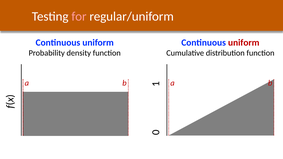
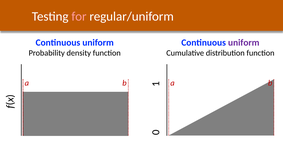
uniform at (244, 43) colour: red -> purple
